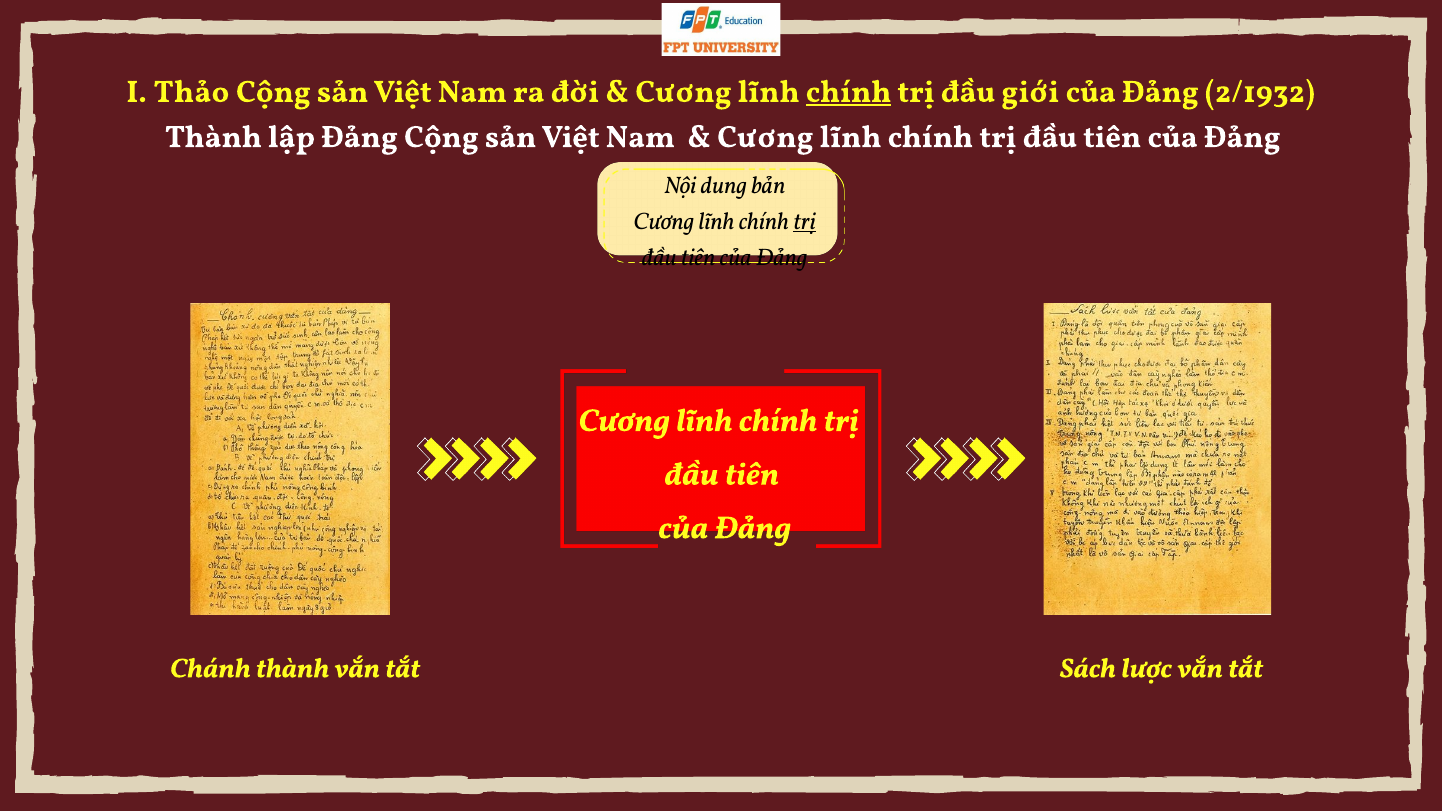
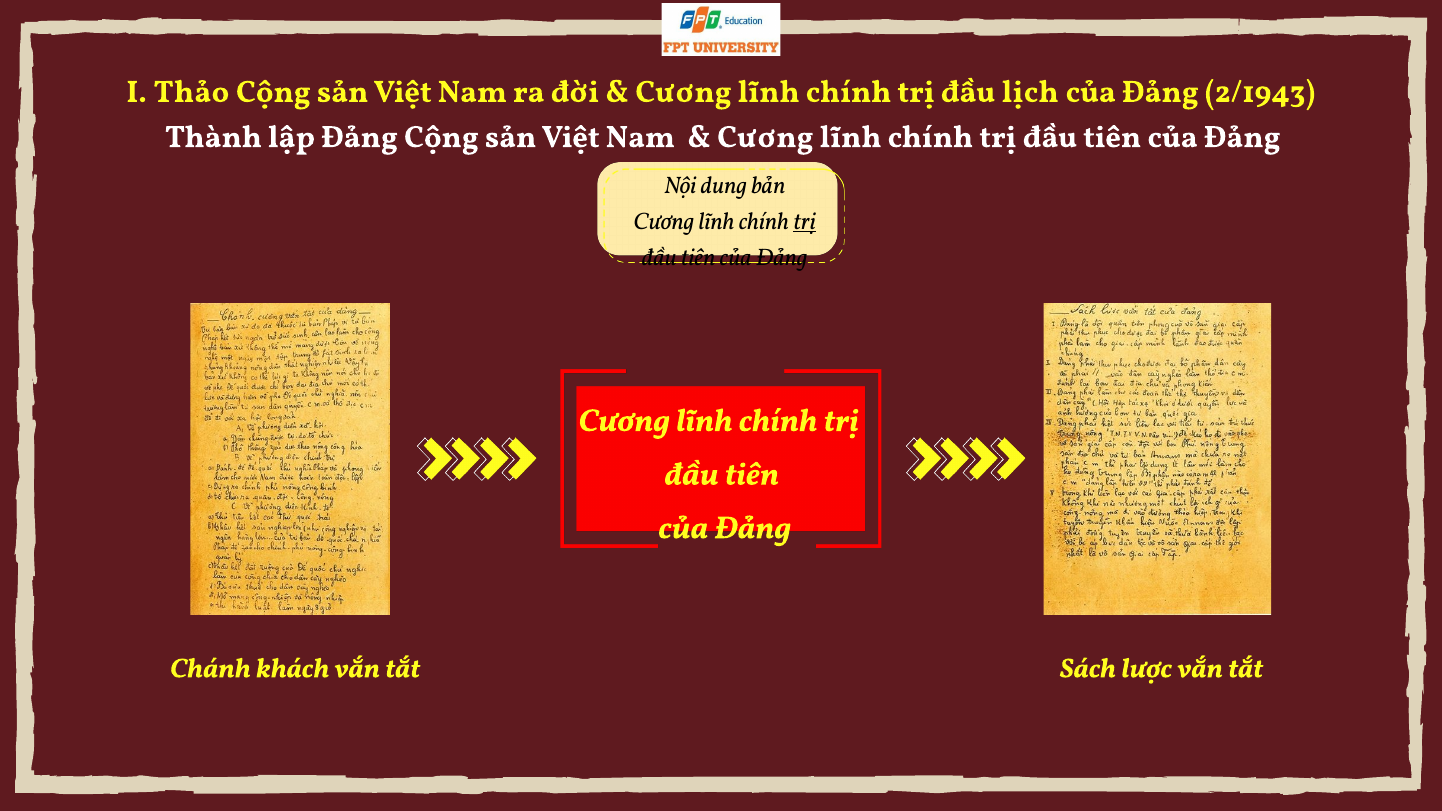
chính at (849, 92) underline: present -> none
giới: giới -> lịch
2/1932: 2/1932 -> 2/1943
Chánh thành: thành -> khách
